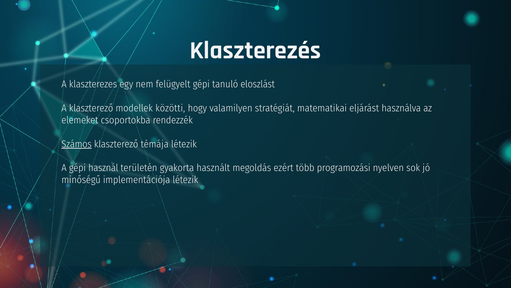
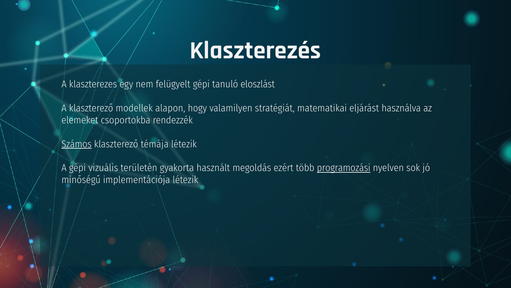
közötti: közötti -> alapon
használ: használ -> vizuális
programozási underline: none -> present
